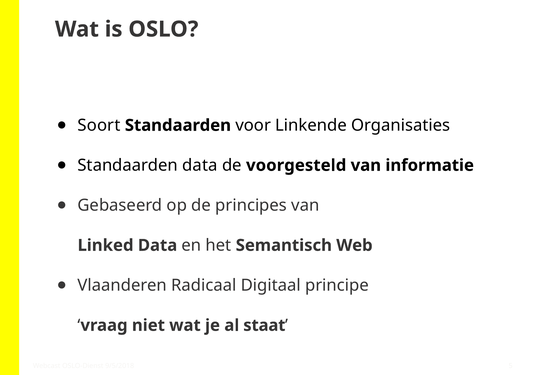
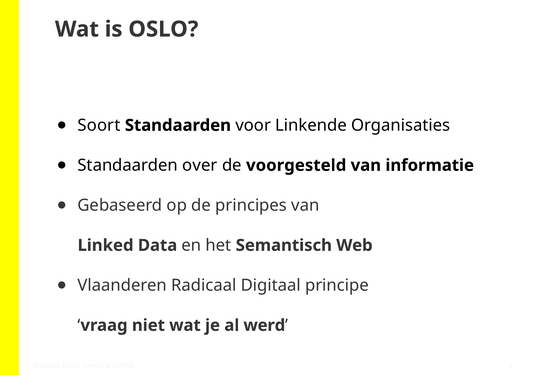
Standaarden data: data -> over
staat: staat -> werd
